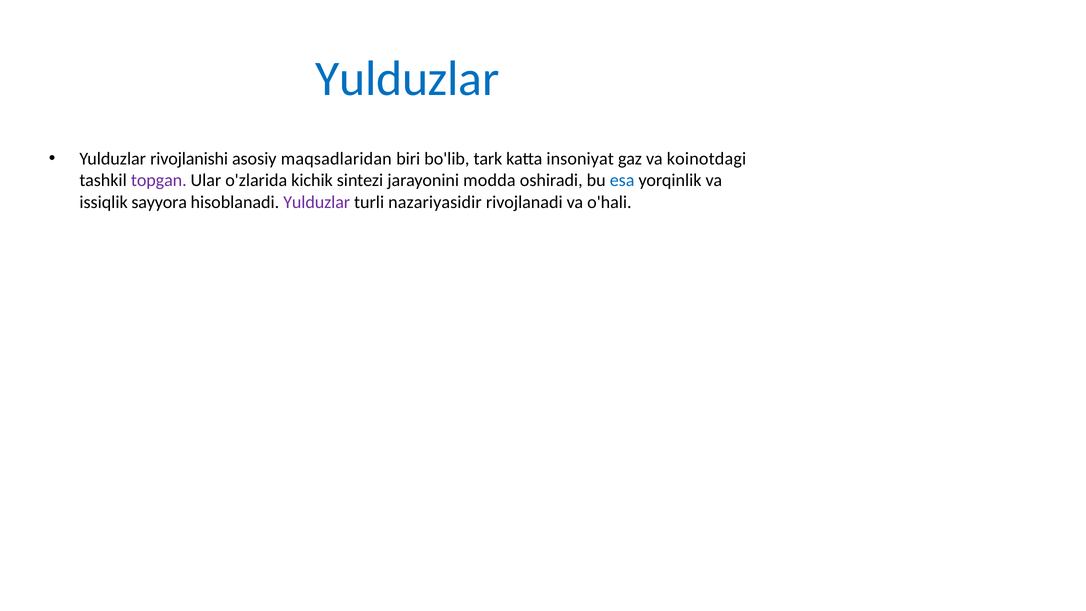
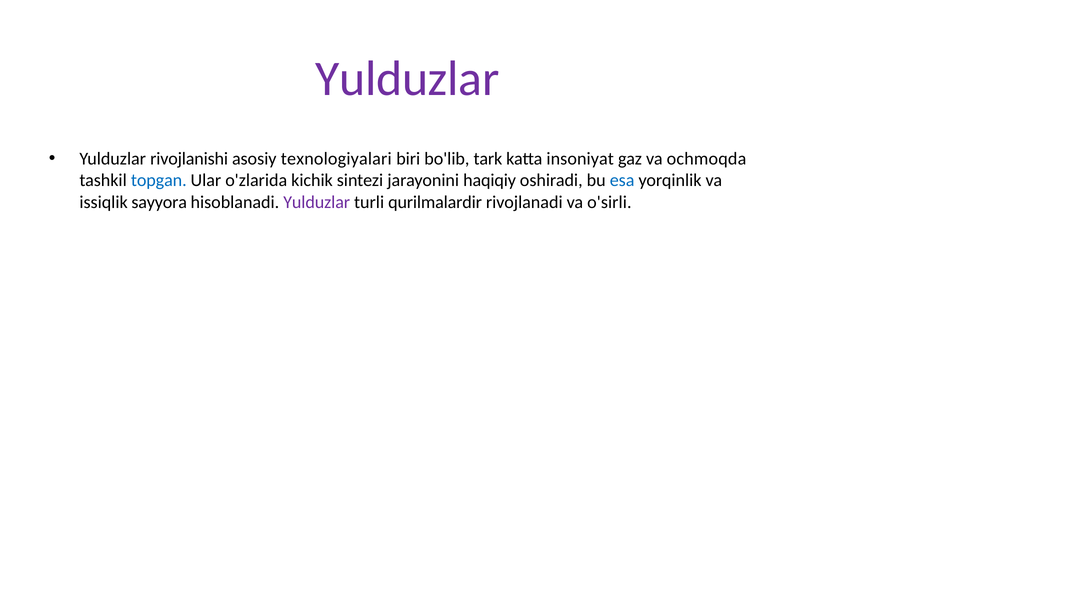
Yulduzlar at (407, 79) colour: blue -> purple
maqsadlaridan: maqsadlaridan -> texnologiyalari
koinotdagi: koinotdagi -> ochmoqda
topgan colour: purple -> blue
modda: modda -> haqiqiy
nazariyasidir: nazariyasidir -> qurilmalardir
o'hali: o'hali -> o'sirli
